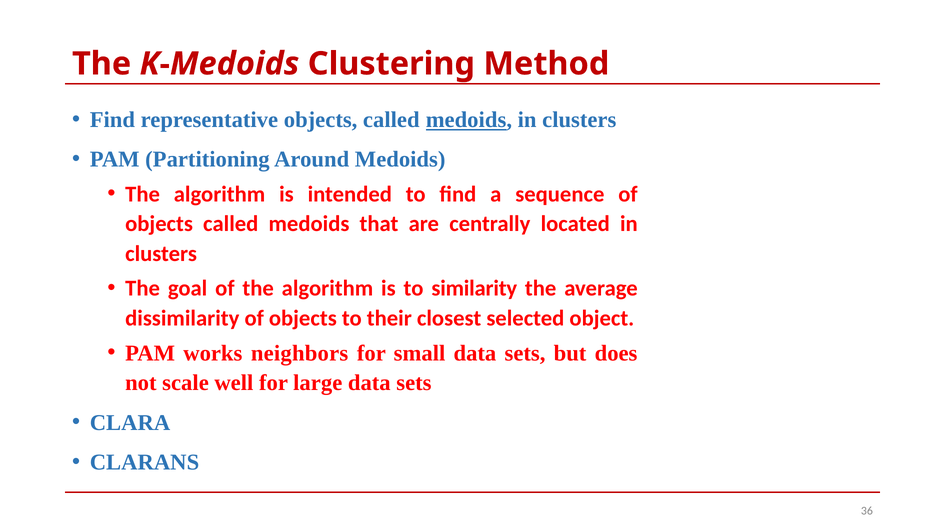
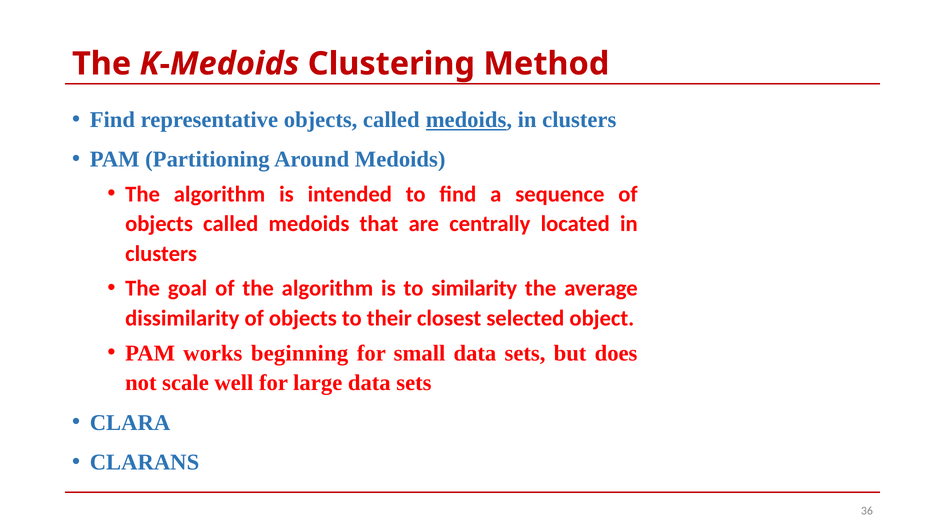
neighbors: neighbors -> beginning
